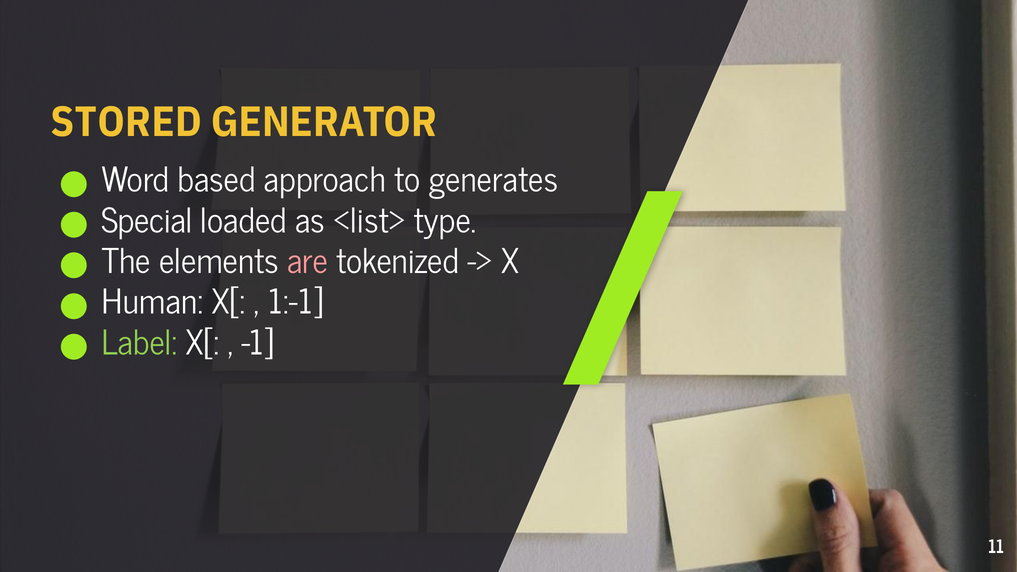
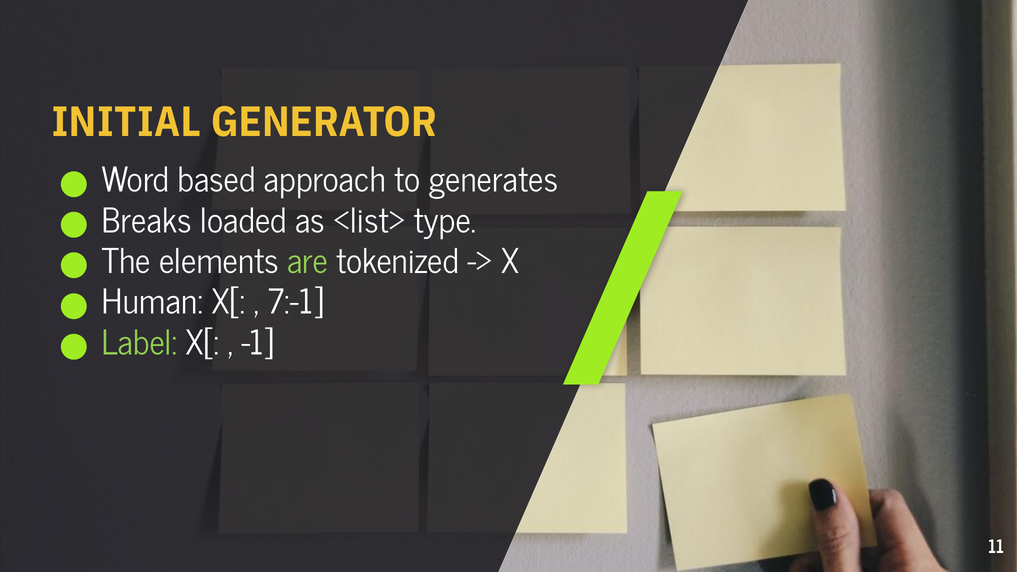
STORED: STORED -> INITIAL
Special: Special -> Breaks
are colour: pink -> light green
1:-1: 1:-1 -> 7:-1
